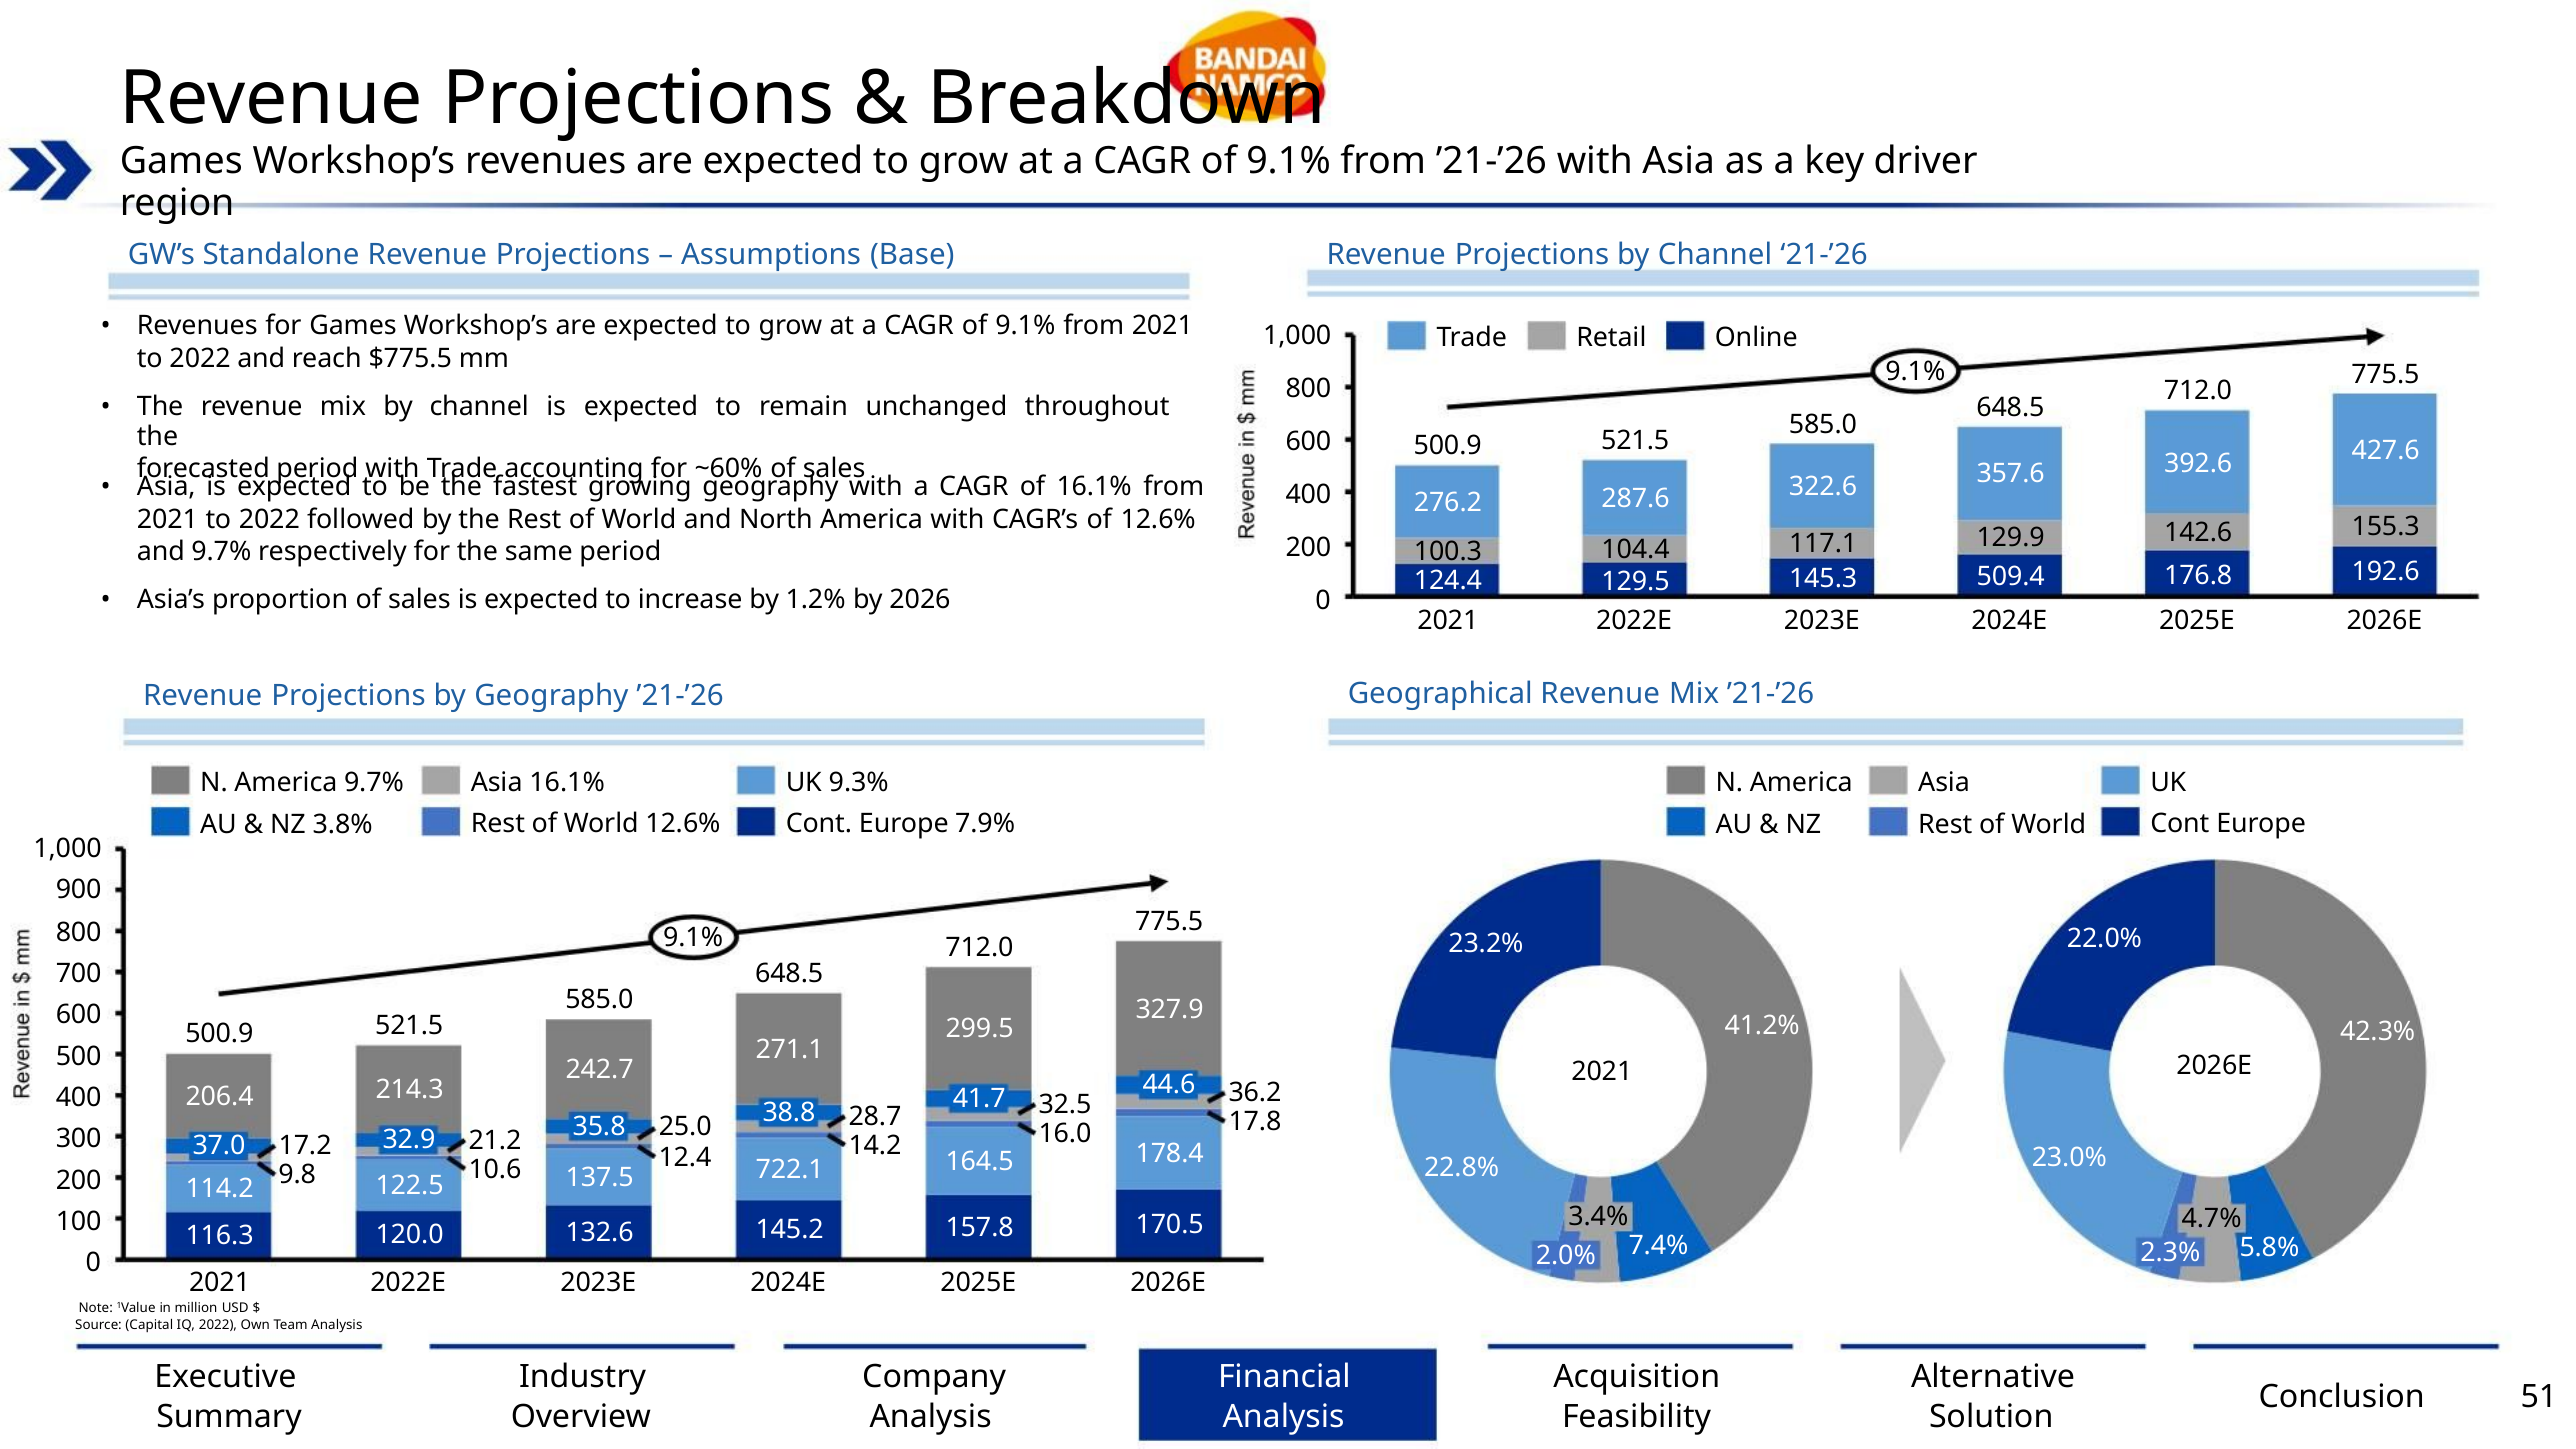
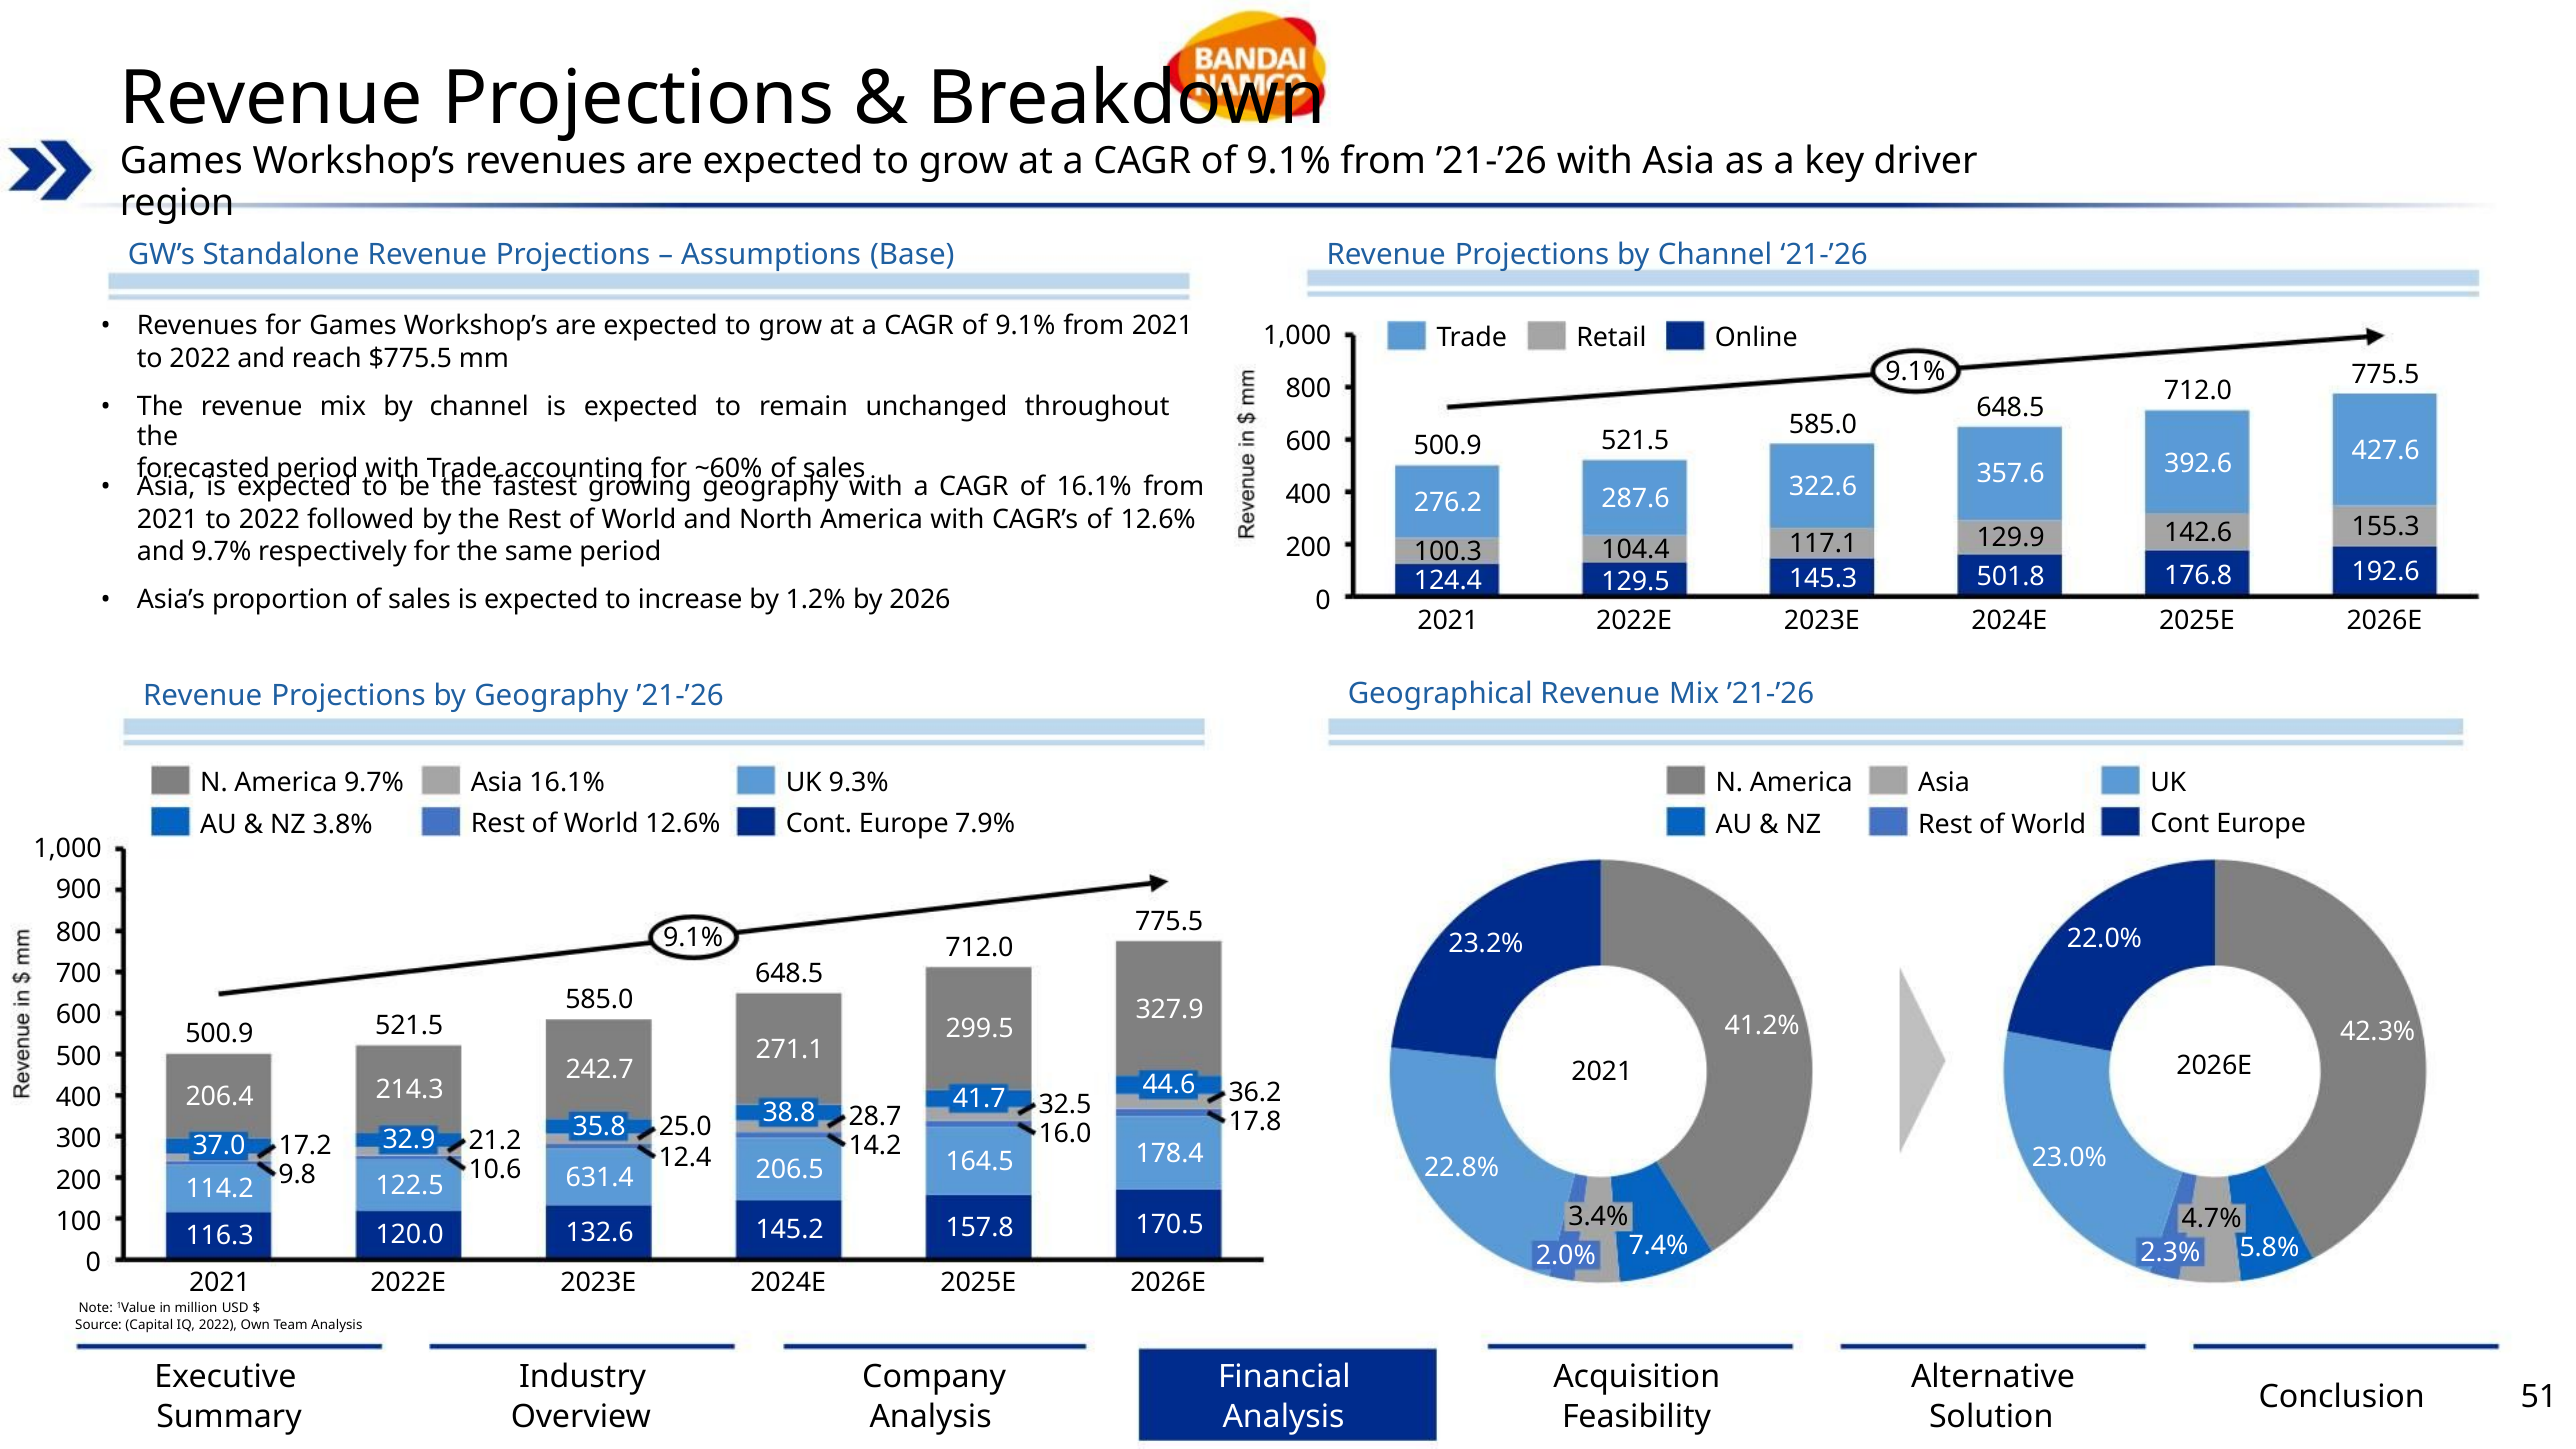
509.4: 509.4 -> 501.8
722.1: 722.1 -> 206.5
137.5: 137.5 -> 631.4
